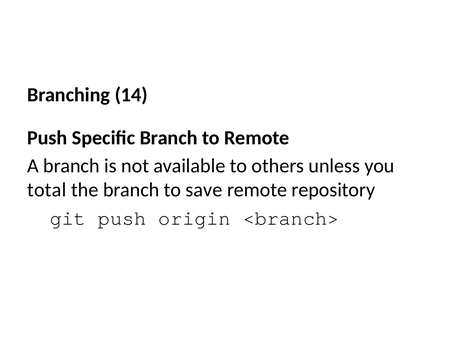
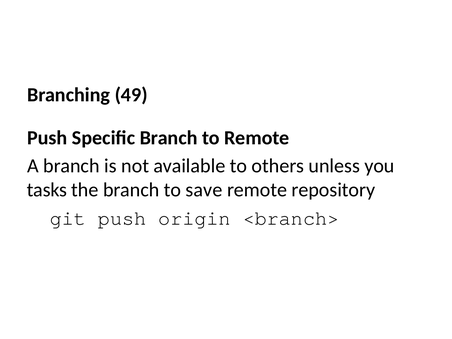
14: 14 -> 49
total: total -> tasks
